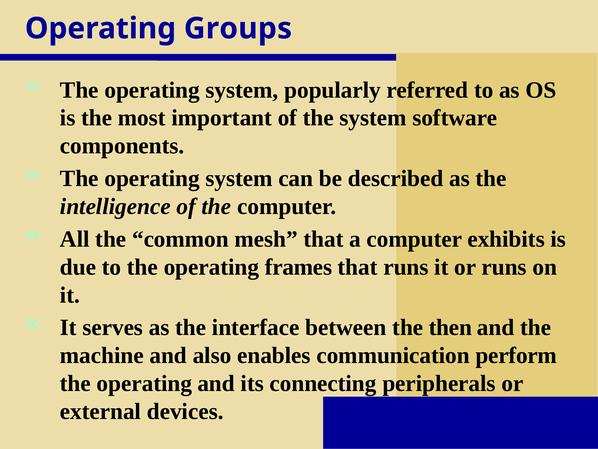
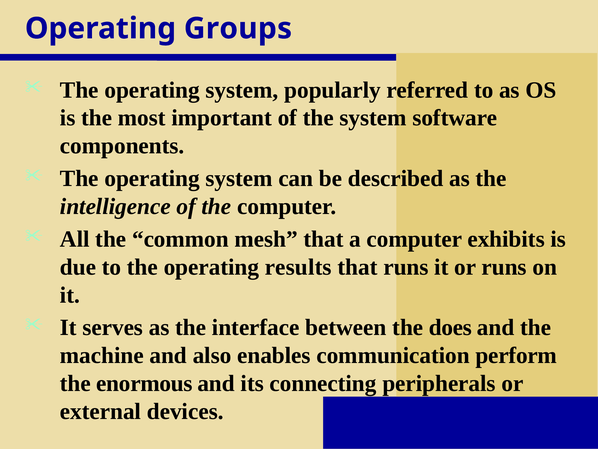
frames: frames -> results
then: then -> does
operating at (144, 383): operating -> enormous
